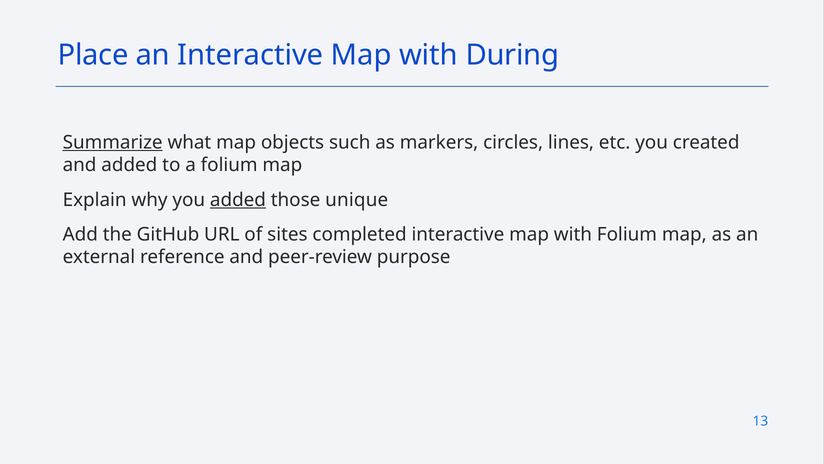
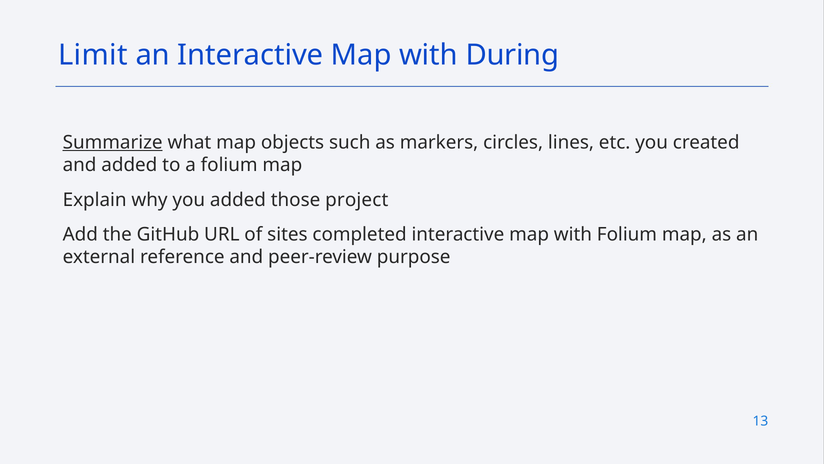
Place: Place -> Limit
added at (238, 200) underline: present -> none
unique: unique -> project
